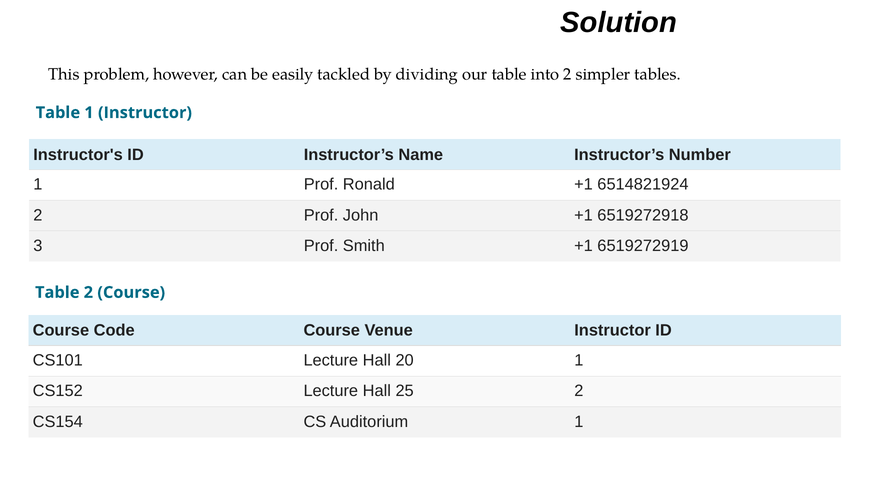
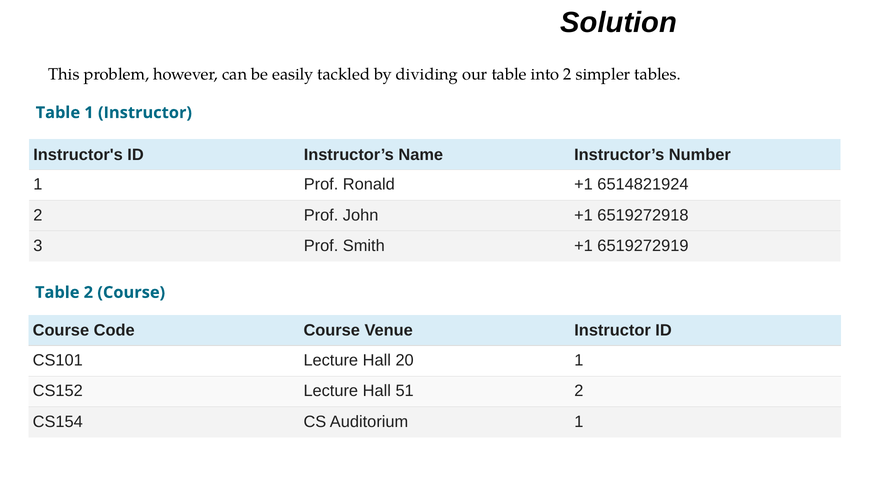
25: 25 -> 51
